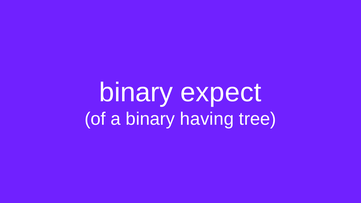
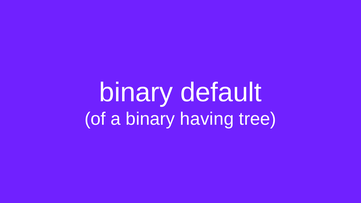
expect: expect -> default
